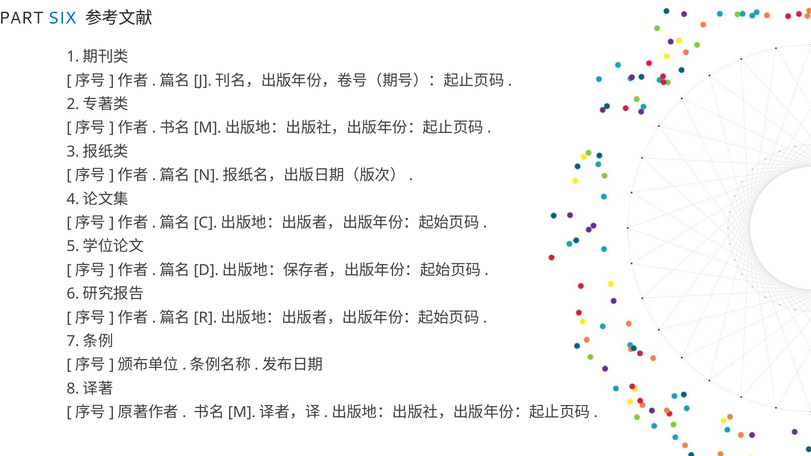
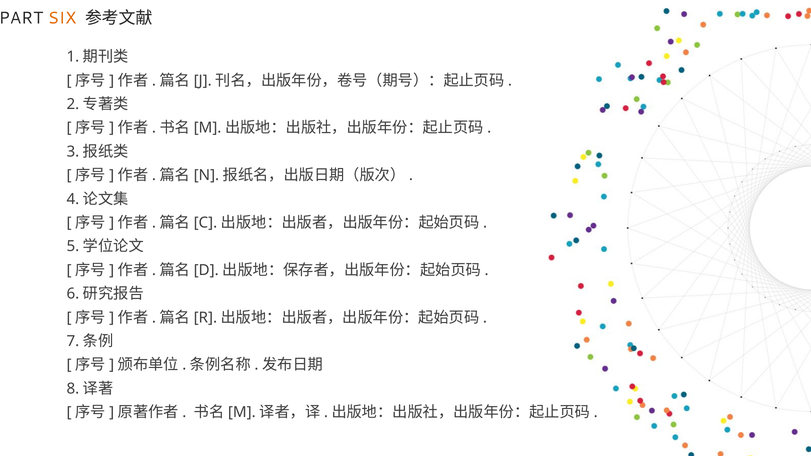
SIX colour: blue -> orange
